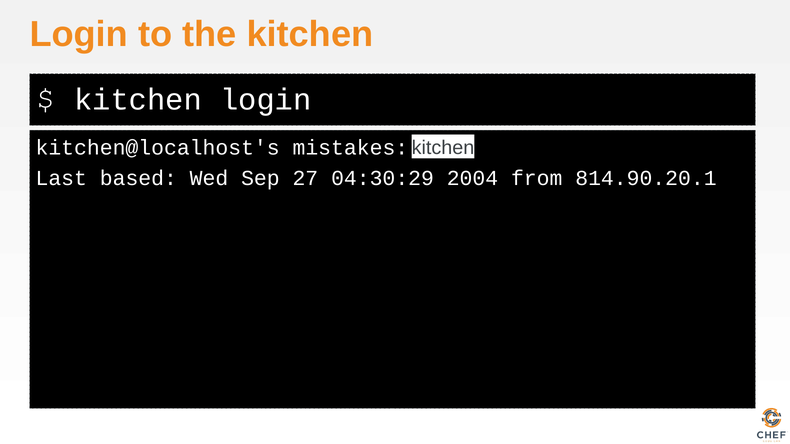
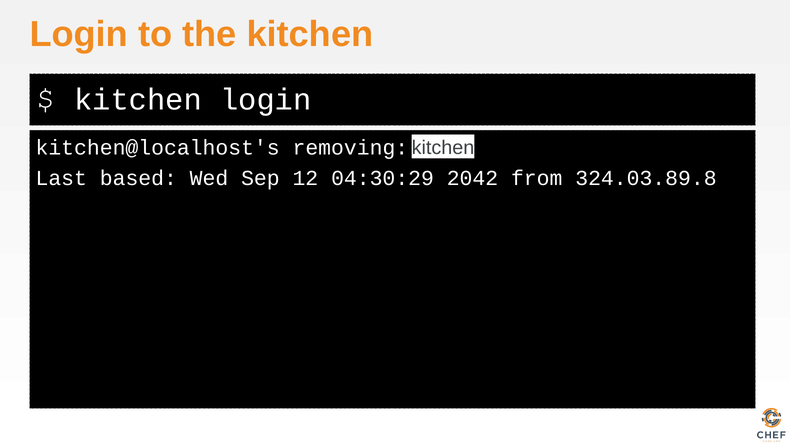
mistakes: mistakes -> removing
27: 27 -> 12
2004: 2004 -> 2042
814.90.20.1: 814.90.20.1 -> 324.03.89.8
